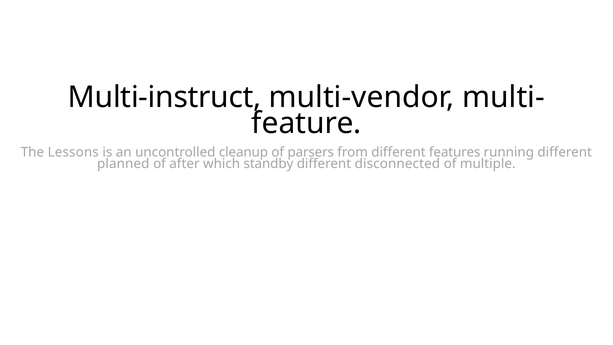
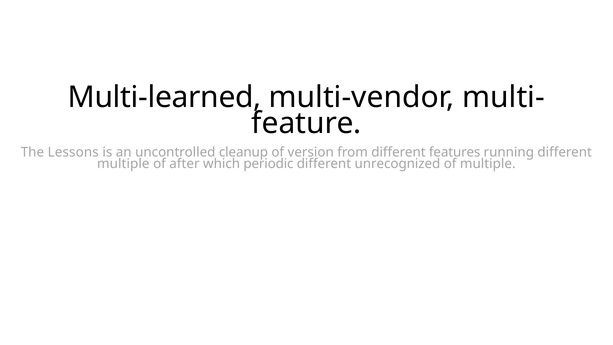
Multi-instruct: Multi-instruct -> Multi-learned
parsers: parsers -> version
planned at (123, 164): planned -> multiple
standby: standby -> periodic
disconnected: disconnected -> unrecognized
